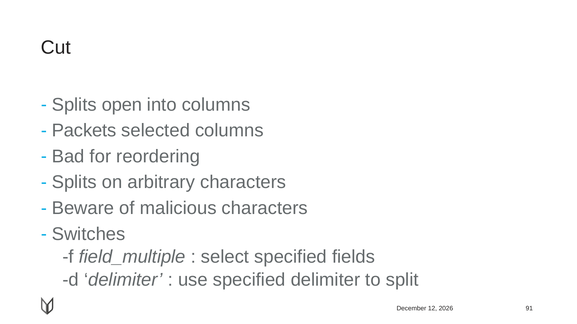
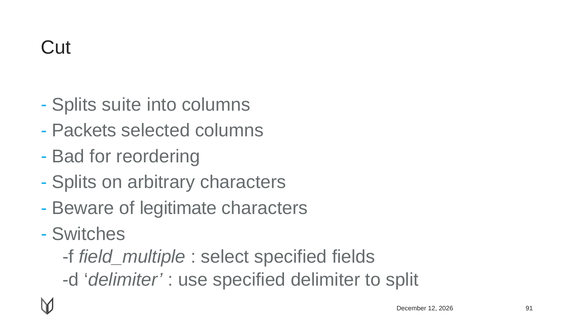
open: open -> suite
malicious: malicious -> legitimate
